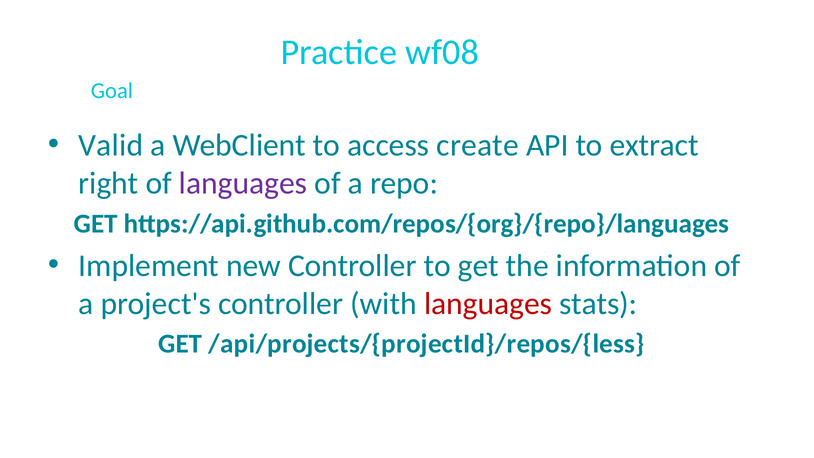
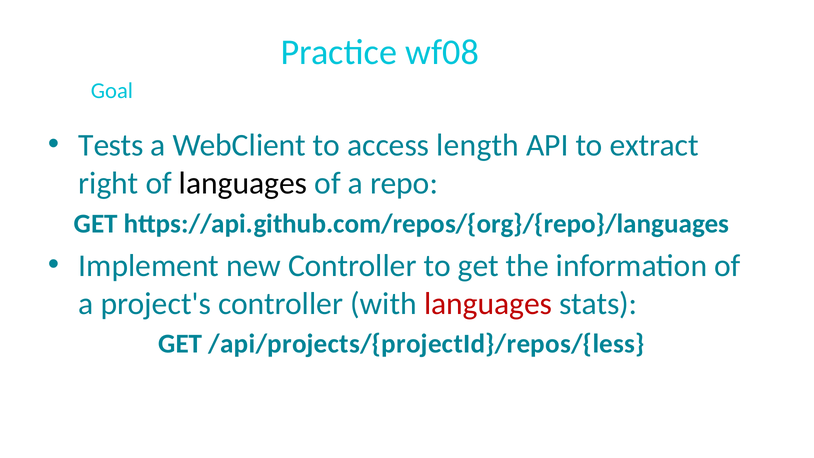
Valid: Valid -> Tests
create: create -> length
languages at (243, 183) colour: purple -> black
